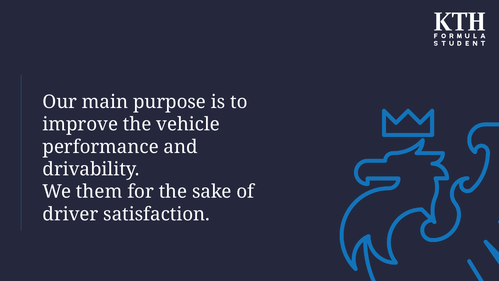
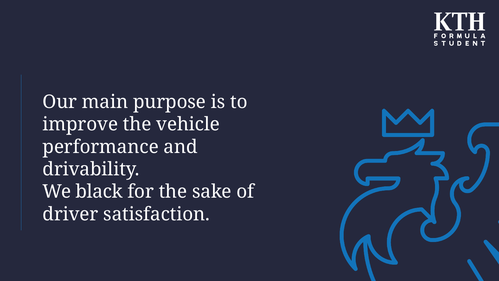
them: them -> black
